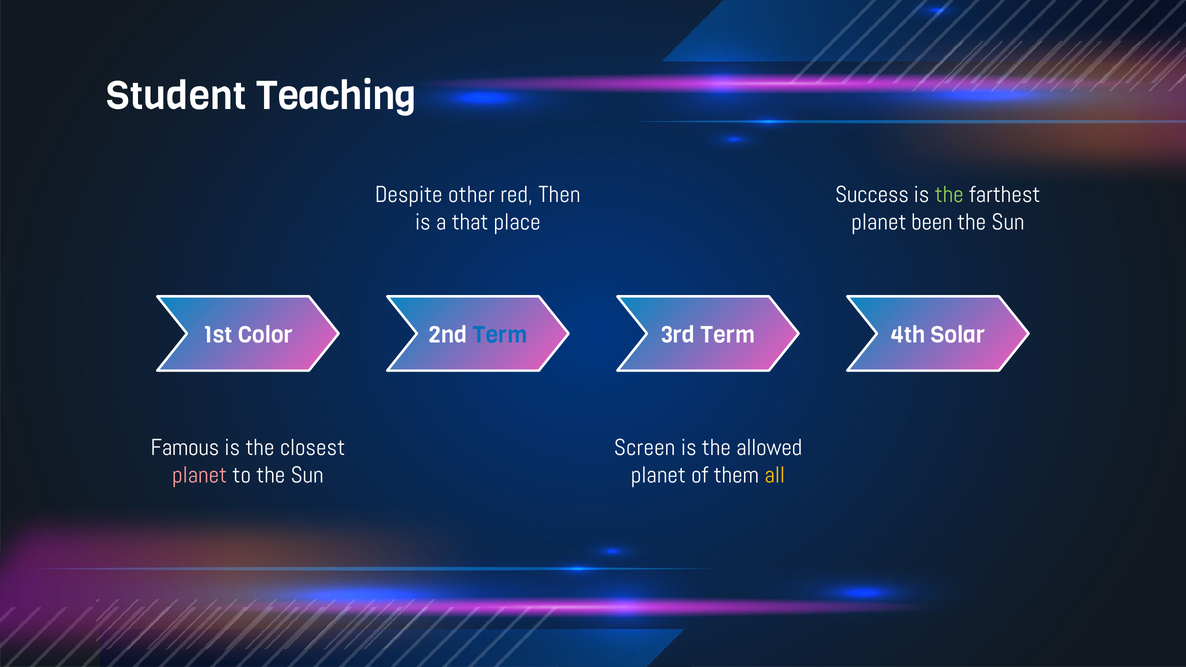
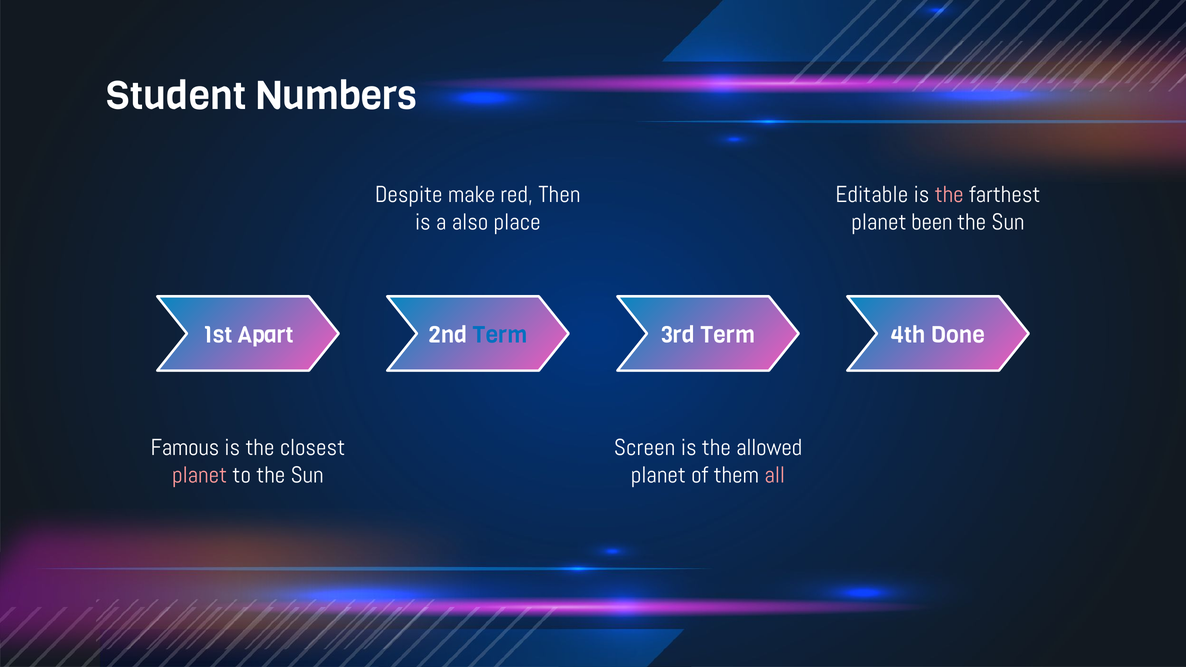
Teaching: Teaching -> Numbers
other: other -> make
Success: Success -> Editable
the at (949, 195) colour: light green -> pink
that: that -> also
Color: Color -> Apart
Solar: Solar -> Done
all colour: yellow -> pink
